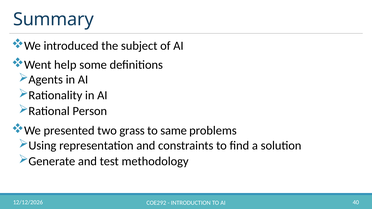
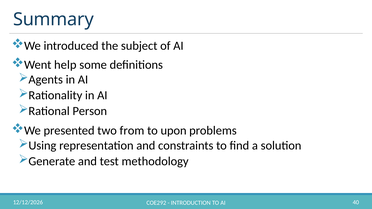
grass: grass -> from
same: same -> upon
